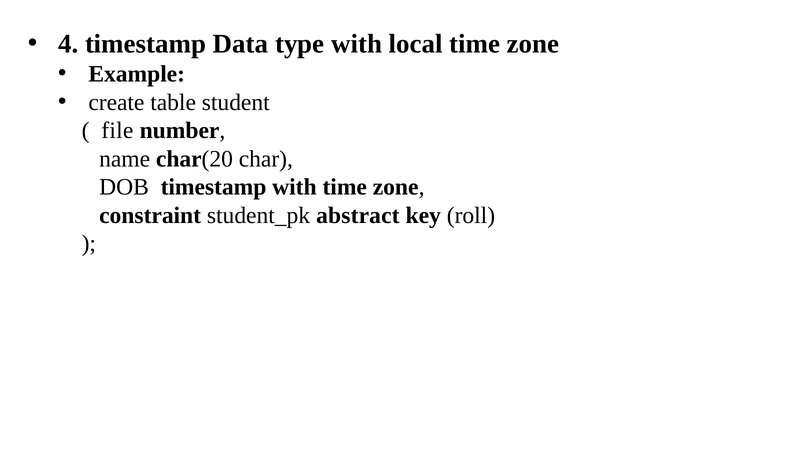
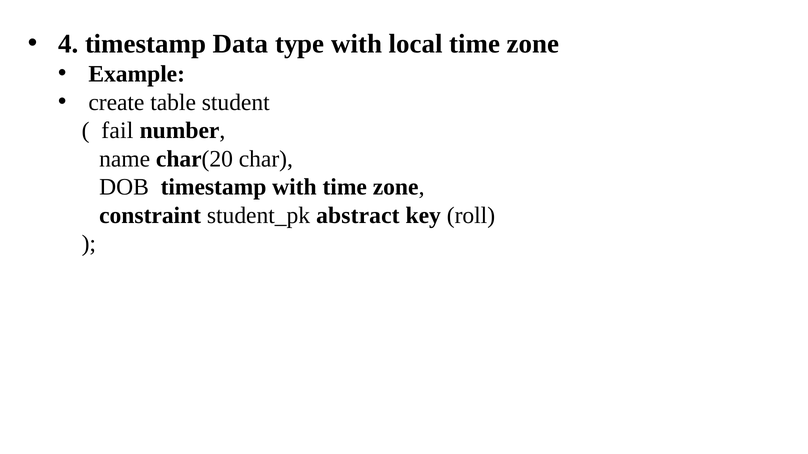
file: file -> fail
